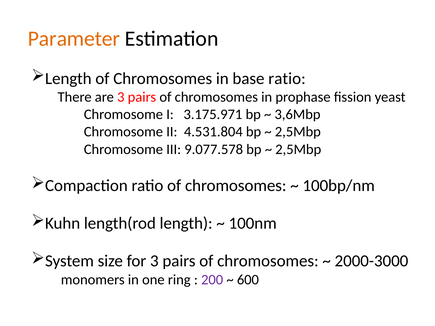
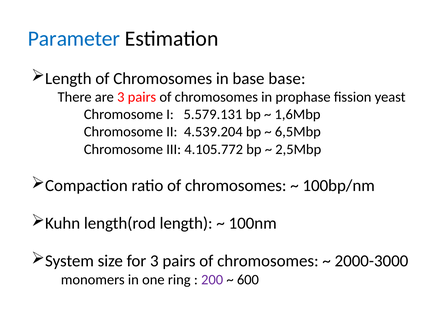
Parameter colour: orange -> blue
base ratio: ratio -> base
3.175.971: 3.175.971 -> 5.579.131
3,6Mbp: 3,6Mbp -> 1,6Mbp
4.531.804: 4.531.804 -> 4.539.204
2,5Mbp at (298, 132): 2,5Mbp -> 6,5Mbp
9.077.578: 9.077.578 -> 4.105.772
